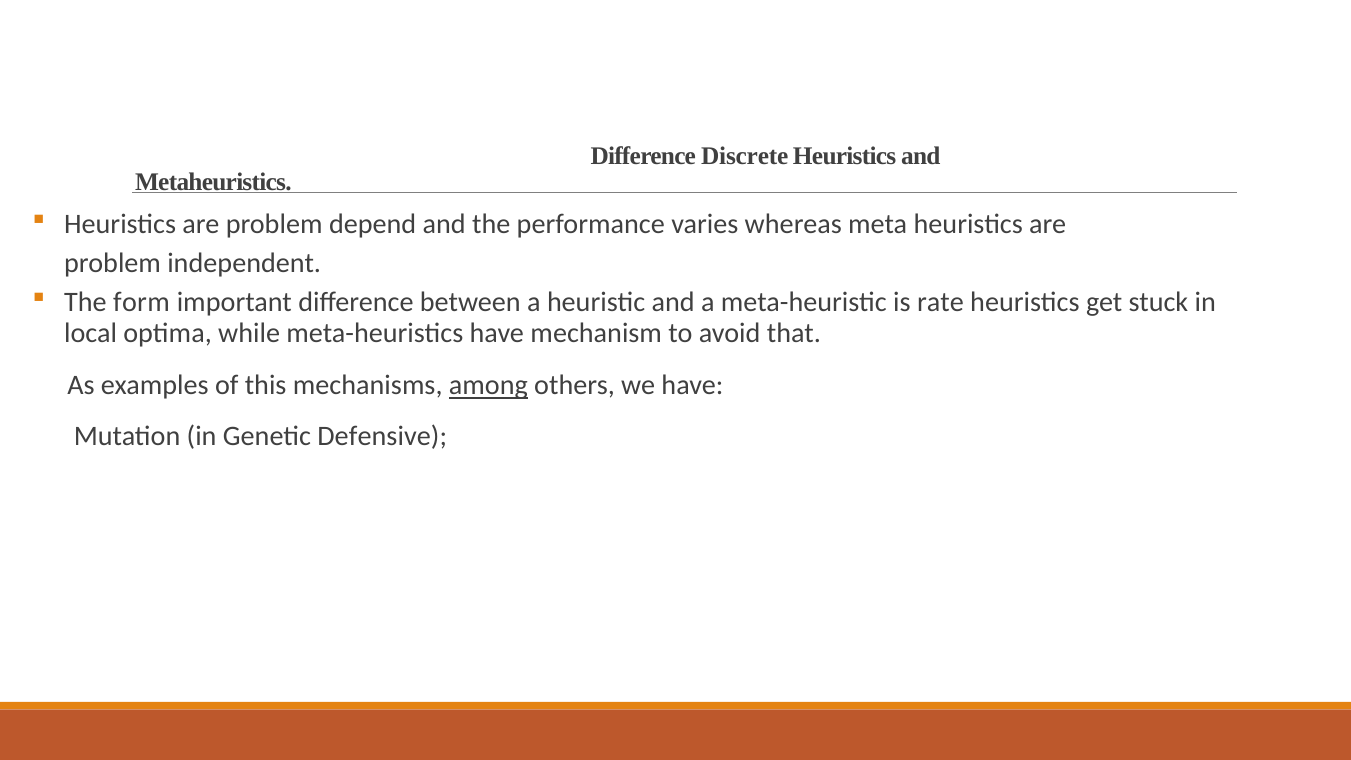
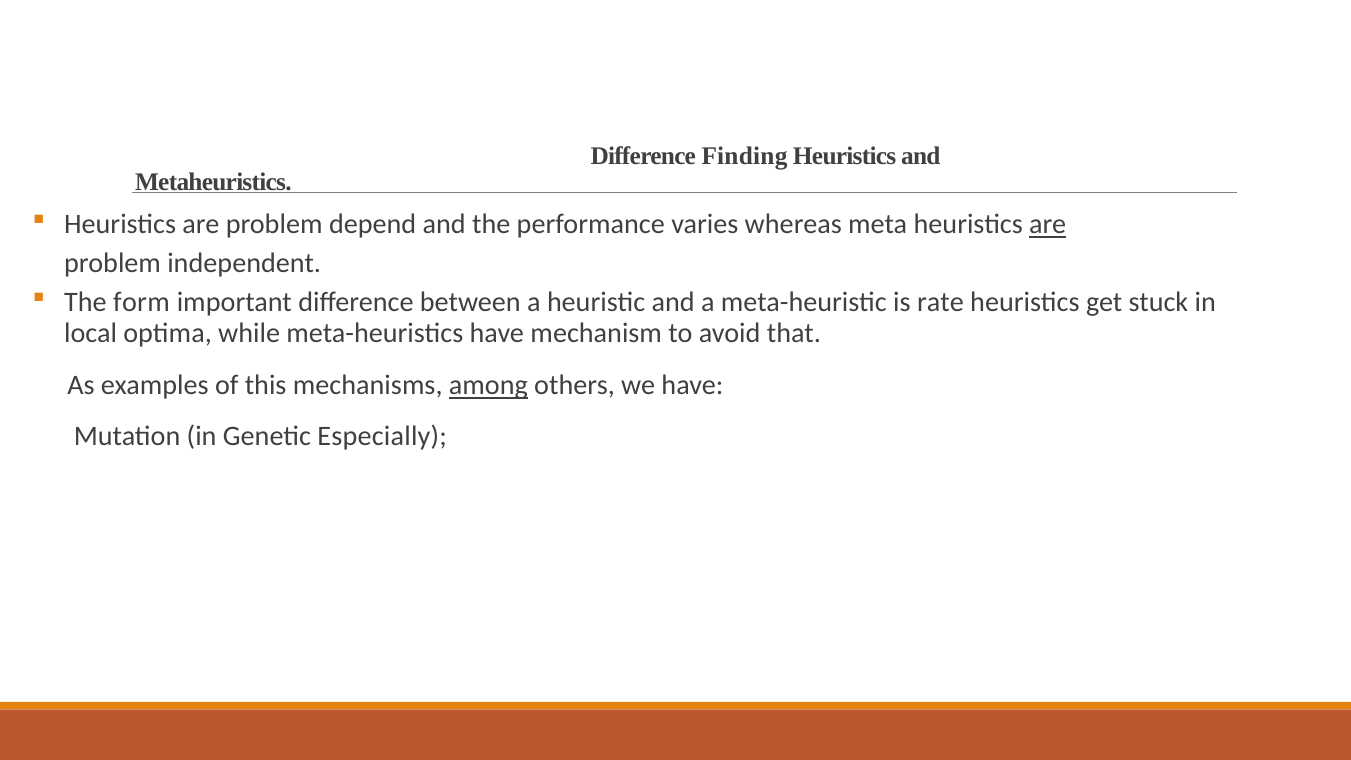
Discrete: Discrete -> Finding
are at (1048, 225) underline: none -> present
Defensive: Defensive -> Especially
